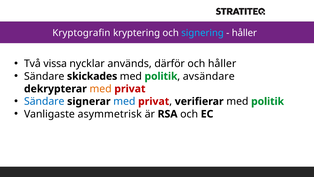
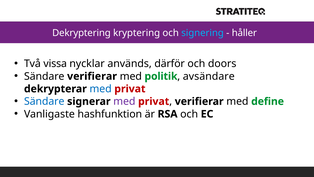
Kryptografin: Kryptografin -> Dekryptering
och håller: håller -> doors
Sändare skickades: skickades -> verifierar
med at (101, 89) colour: orange -> blue
med at (124, 101) colour: blue -> purple
verifierar med politik: politik -> define
asymmetrisk: asymmetrisk -> hashfunktion
